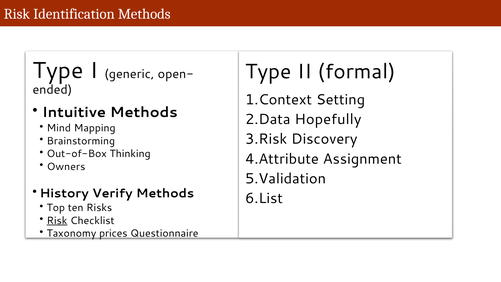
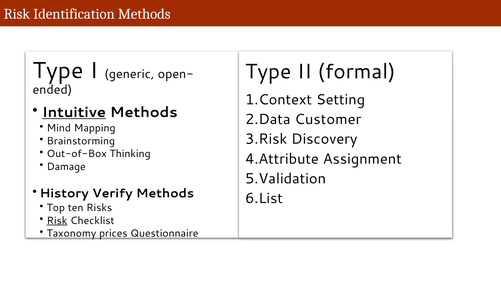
Intuitive underline: none -> present
Hopefully: Hopefully -> Customer
Owners: Owners -> Damage
